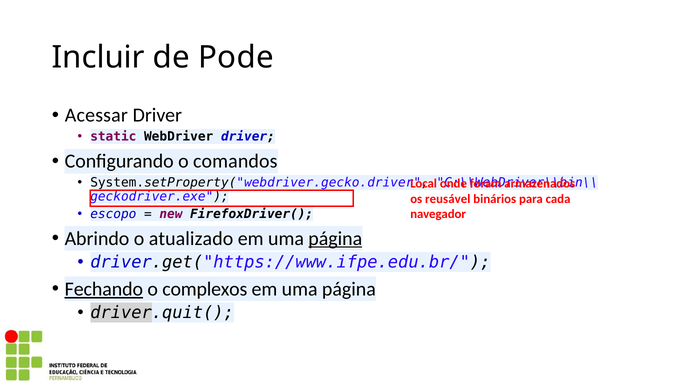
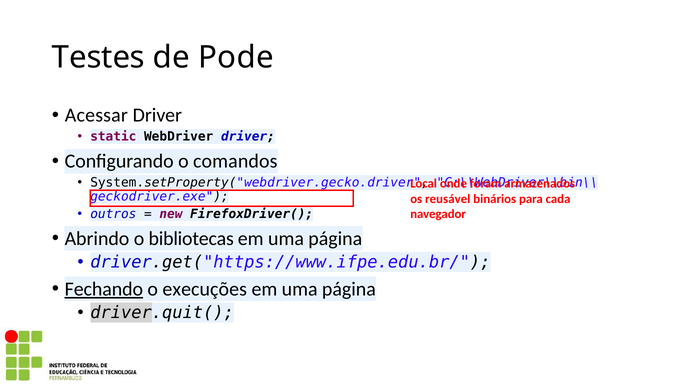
Incluir: Incluir -> Testes
escopo: escopo -> outros
atualizado: atualizado -> bibliotecas
página at (335, 238) underline: present -> none
complexos: complexos -> execuções
